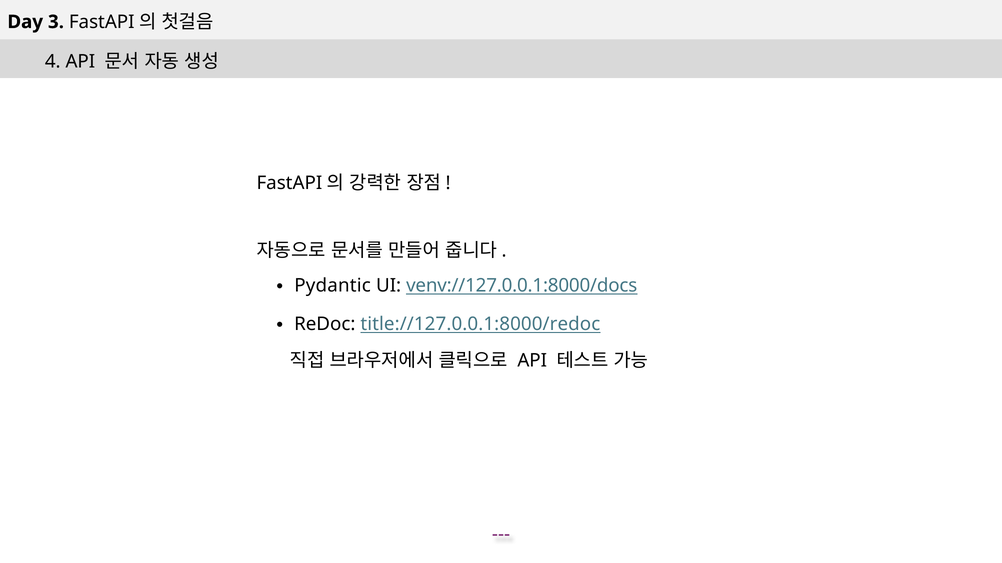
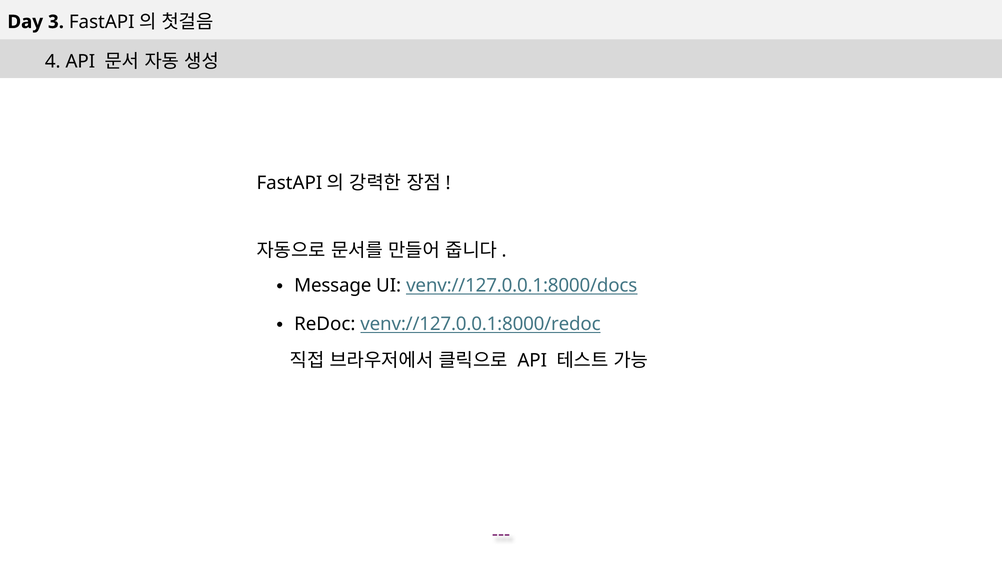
Pydantic: Pydantic -> Message
title://127.0.0.1:8000/redoc: title://127.0.0.1:8000/redoc -> venv://127.0.0.1:8000/redoc
